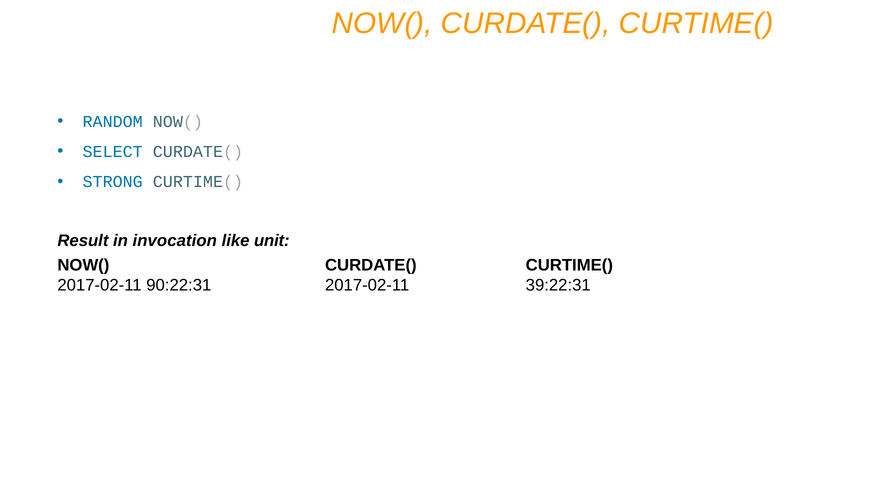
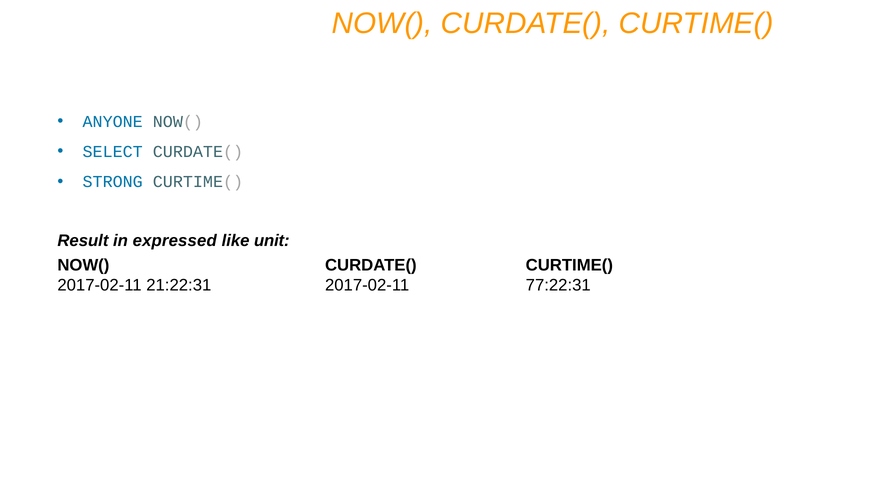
RANDOM: RANDOM -> ANYONE
invocation: invocation -> expressed
90:22:31: 90:22:31 -> 21:22:31
39:22:31: 39:22:31 -> 77:22:31
